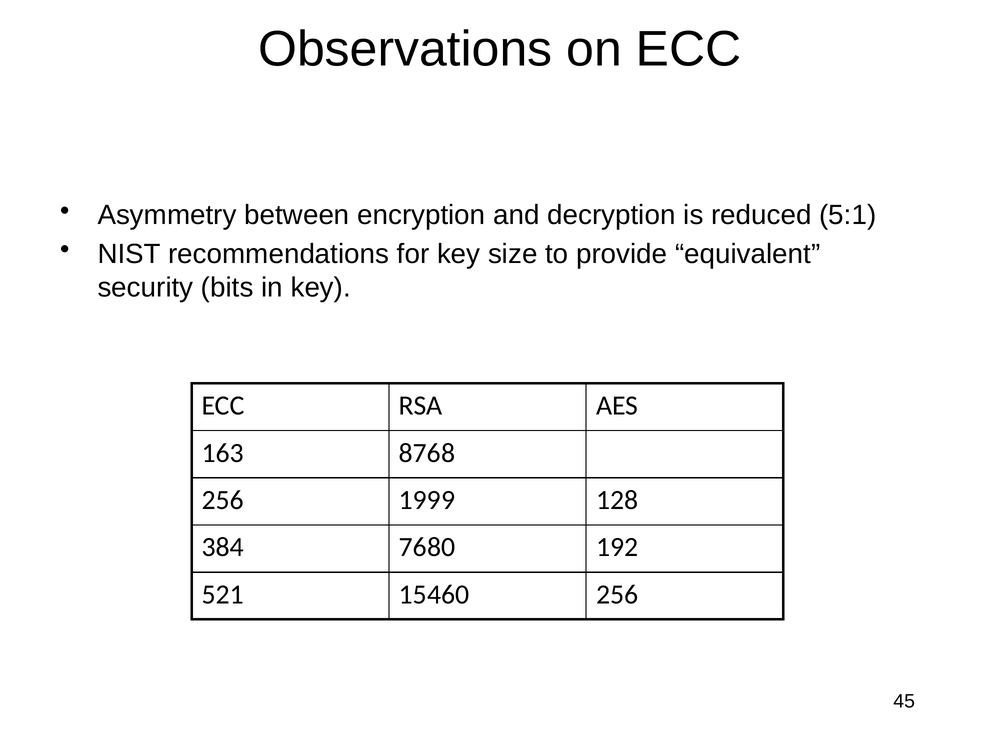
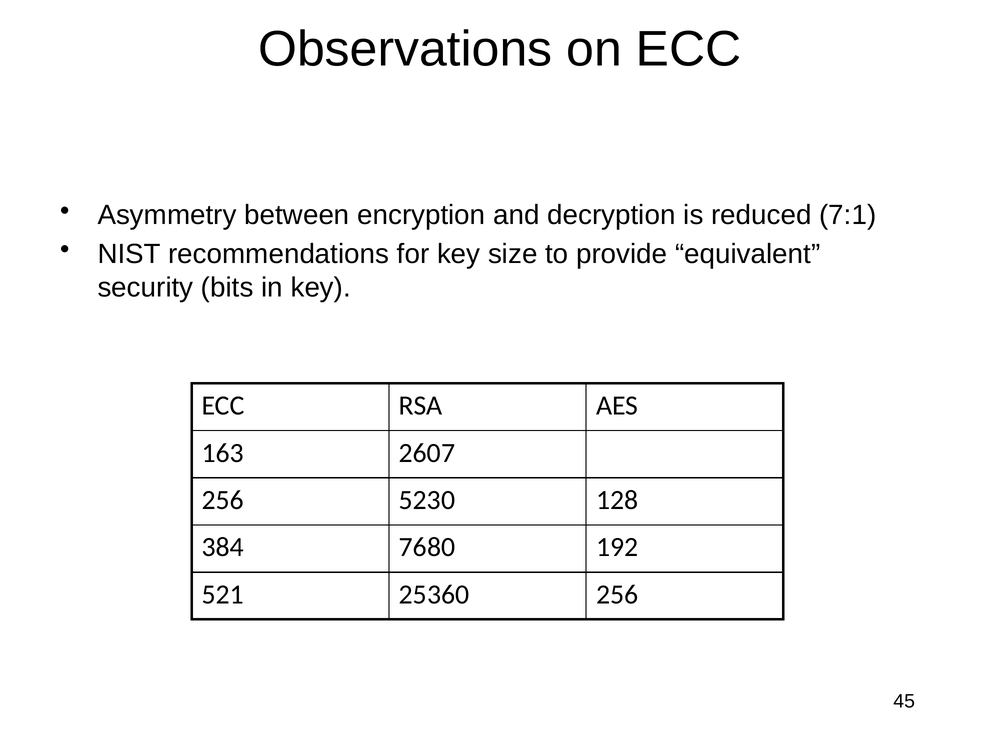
5:1: 5:1 -> 7:1
8768: 8768 -> 2607
1999: 1999 -> 5230
15460: 15460 -> 25360
